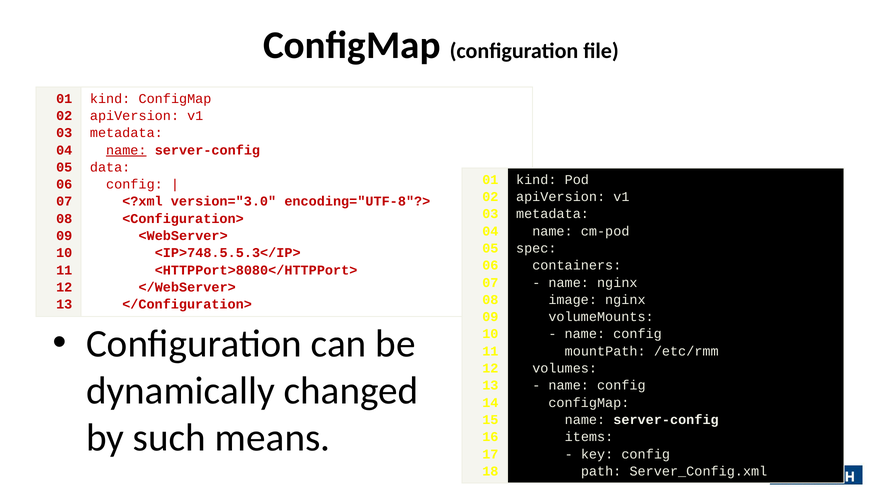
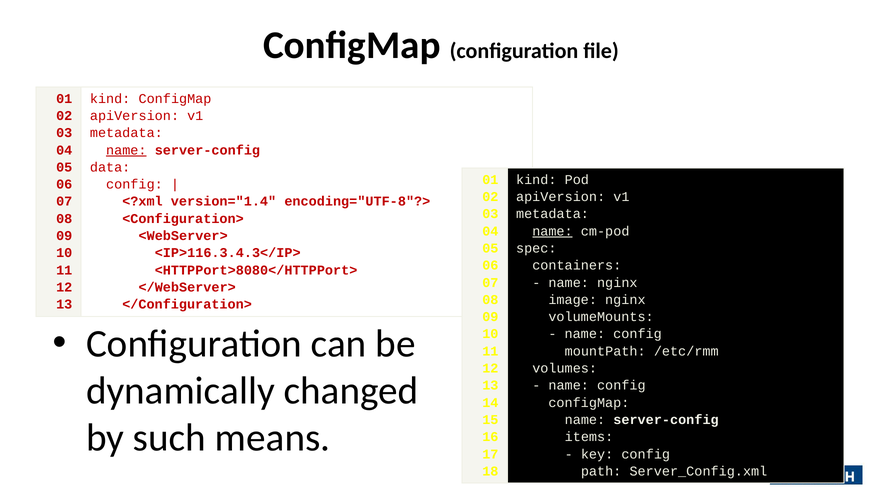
version="3.0: version="3.0 -> version="1.4
name at (552, 231) underline: none -> present
<IP>748.5.5.3</IP>: <IP>748.5.5.3</IP> -> <IP>116.3.4.3</IP>
